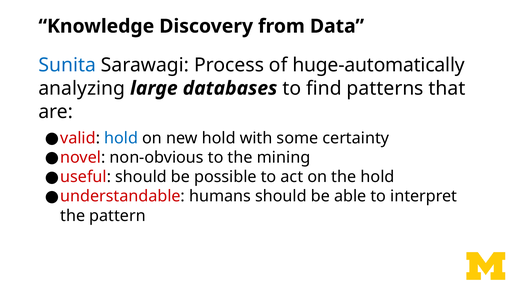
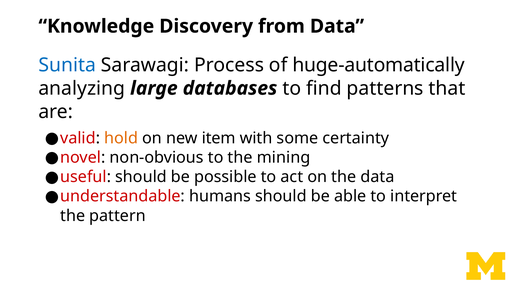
hold at (121, 138) colour: blue -> orange
new hold: hold -> item
the hold: hold -> data
